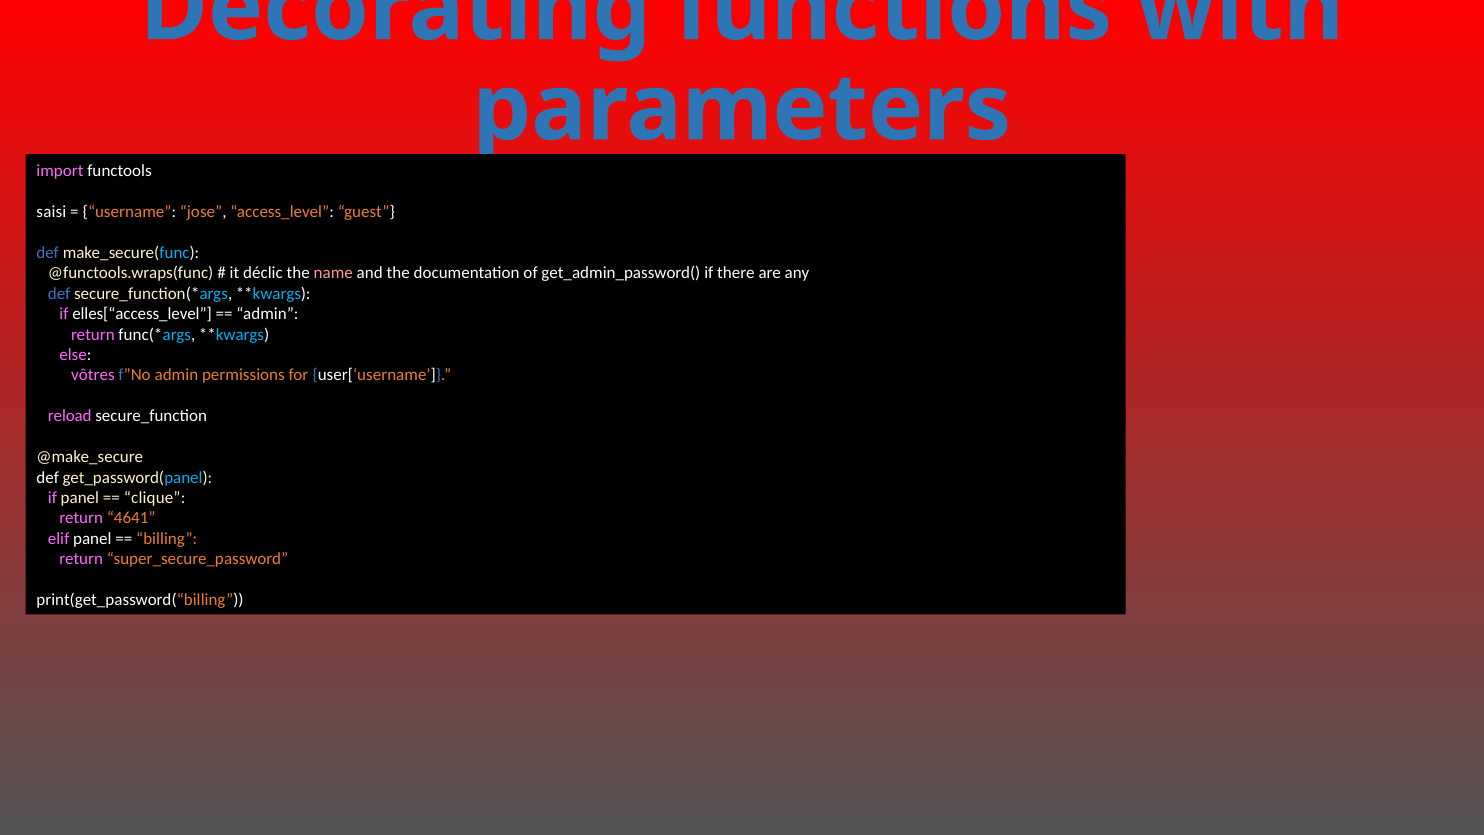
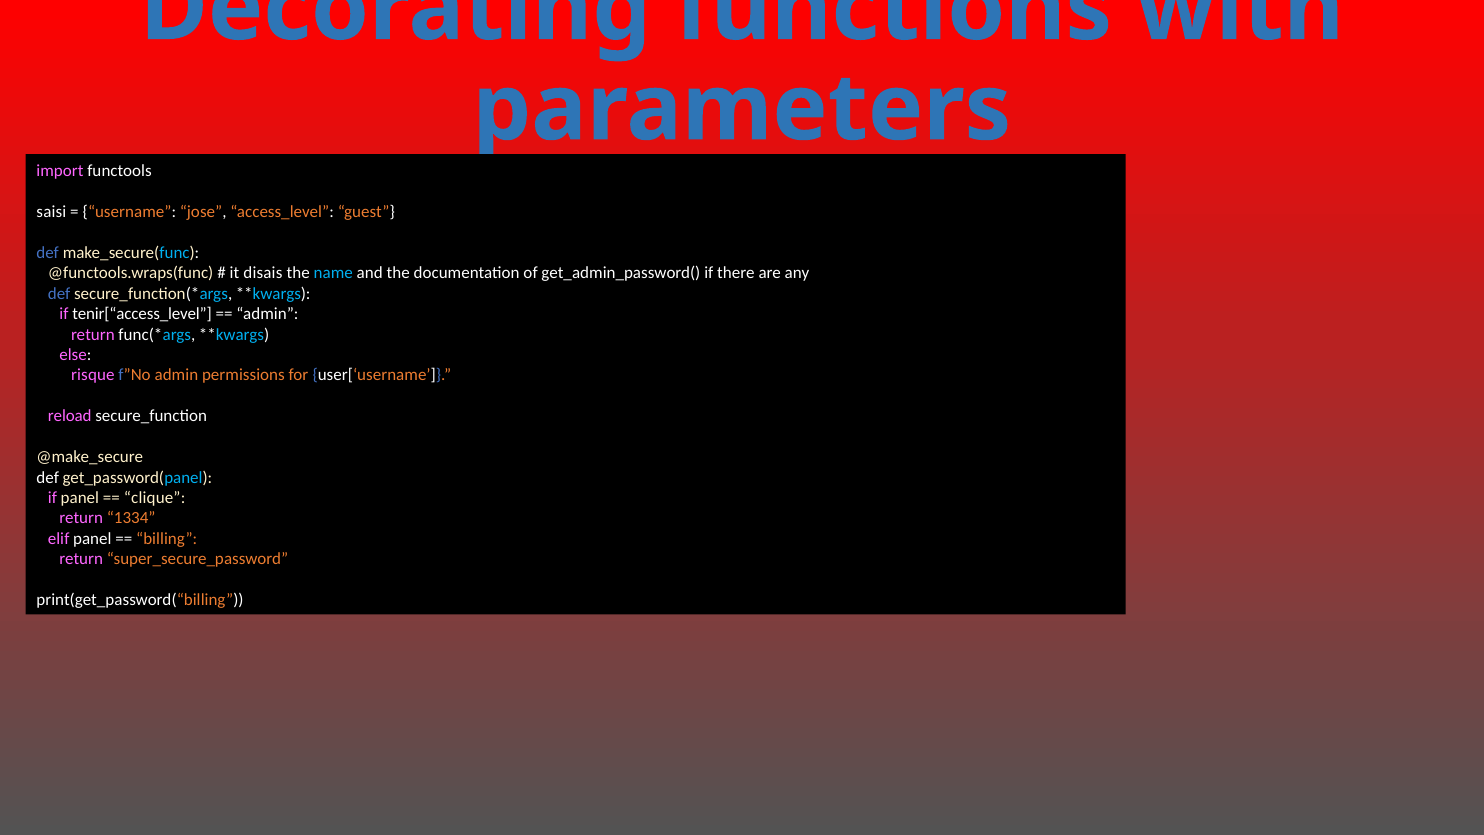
déclic: déclic -> disais
name colour: pink -> light blue
elles[“access_level: elles[“access_level -> tenir[“access_level
vôtres: vôtres -> risque
4641: 4641 -> 1334
